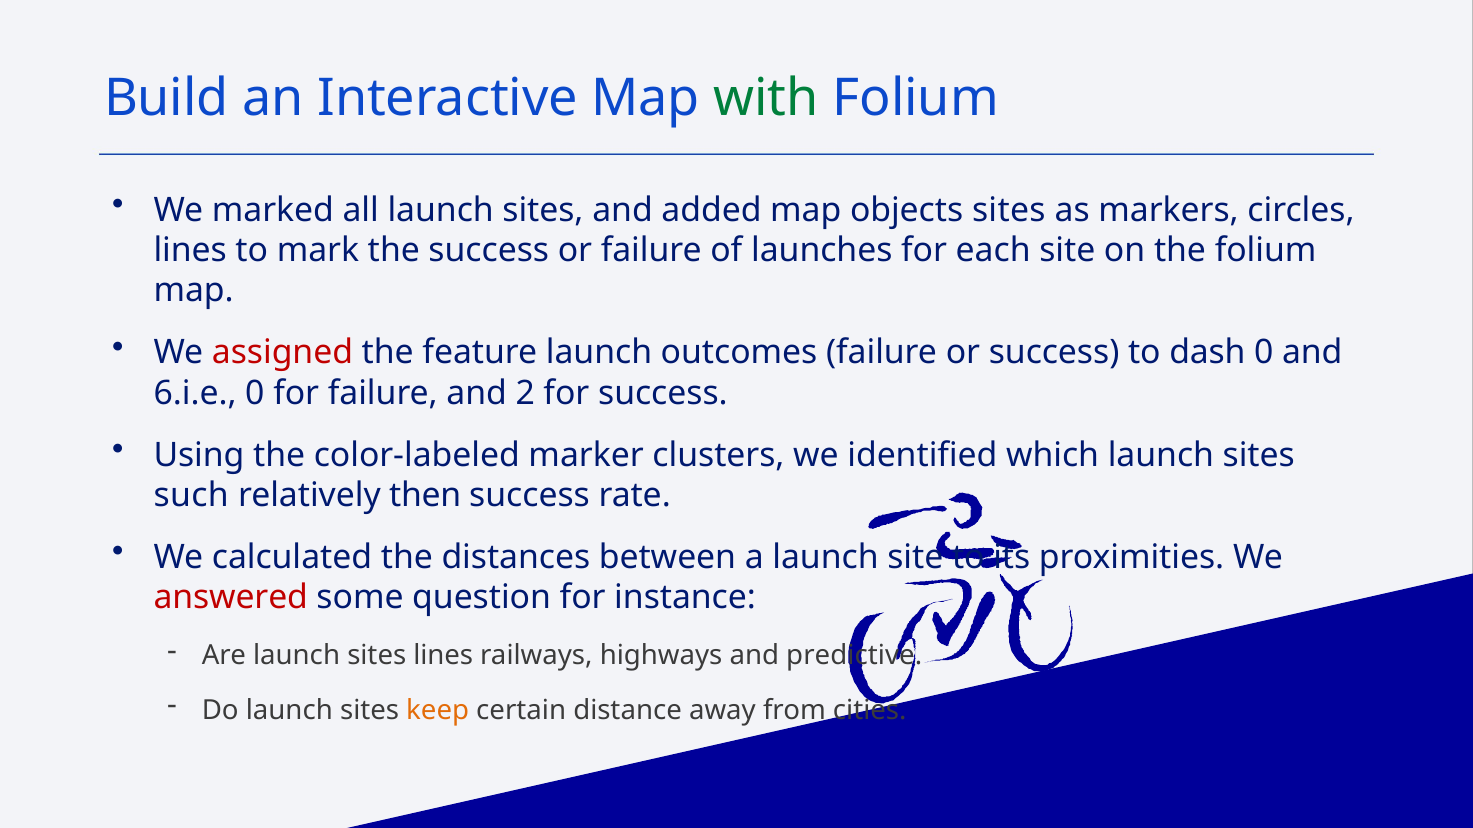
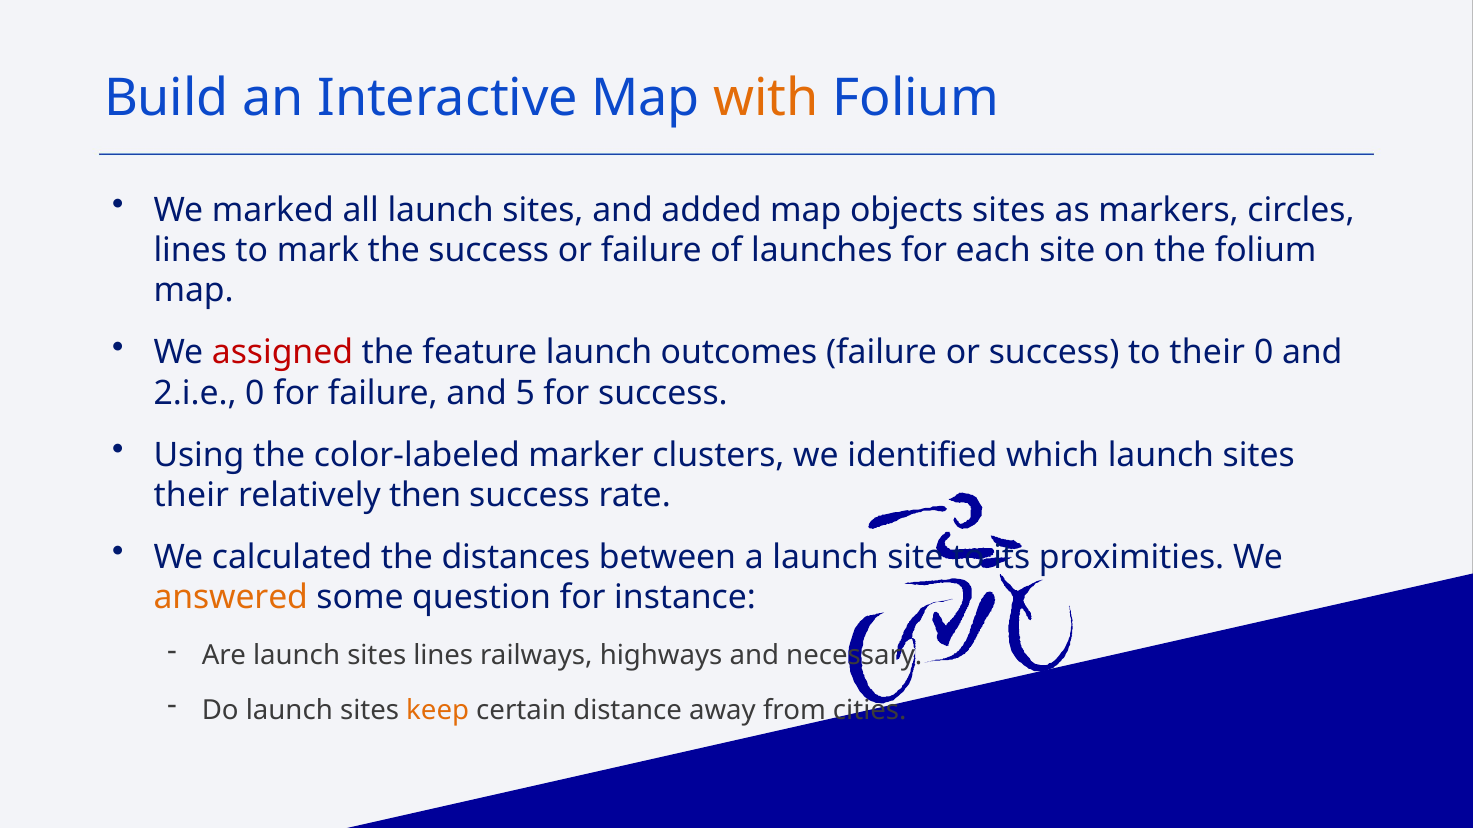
with colour: green -> orange
to dash: dash -> their
6.i.e: 6.i.e -> 2.i.e
2: 2 -> 5
such at (191, 496): such -> their
answered colour: red -> orange
predictive: predictive -> necessary
